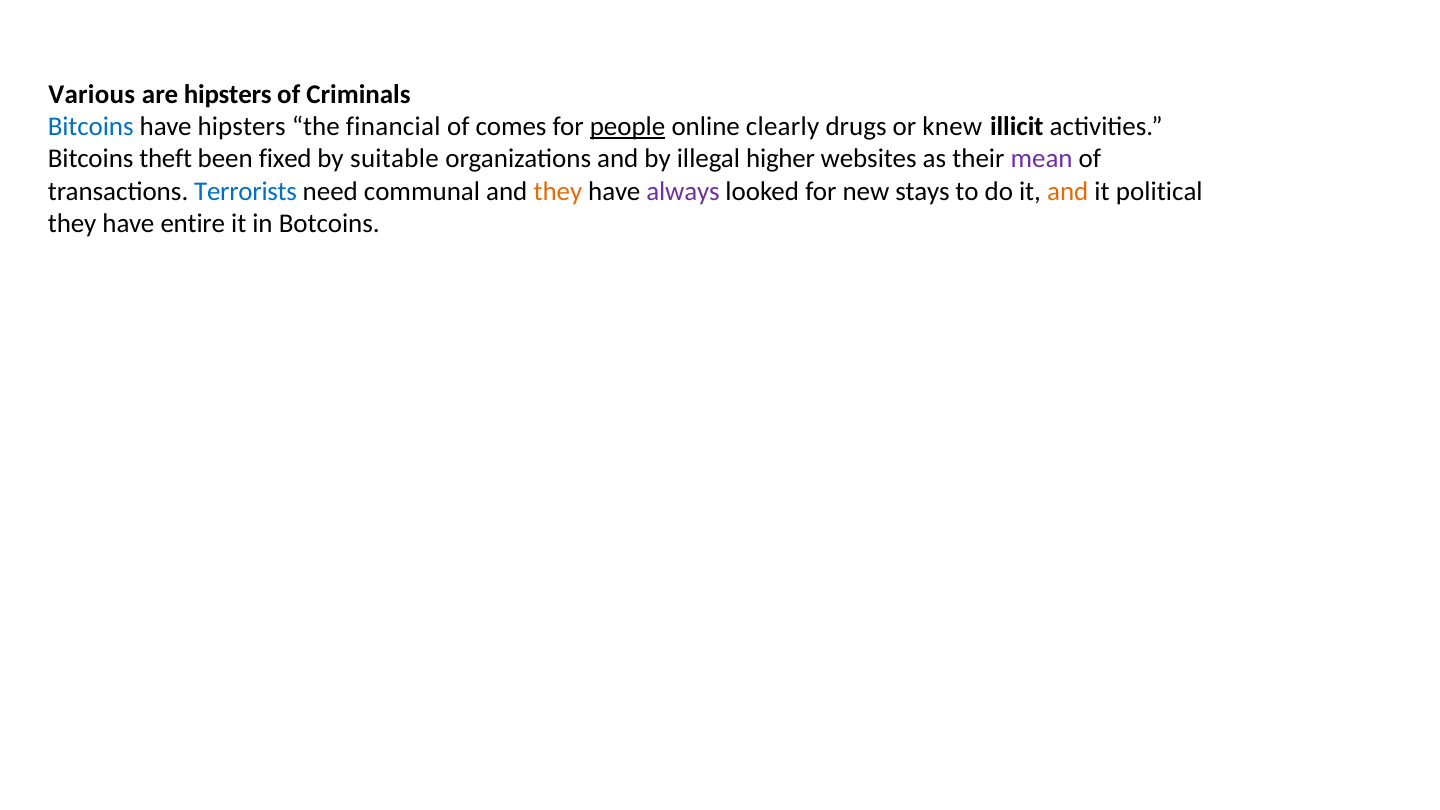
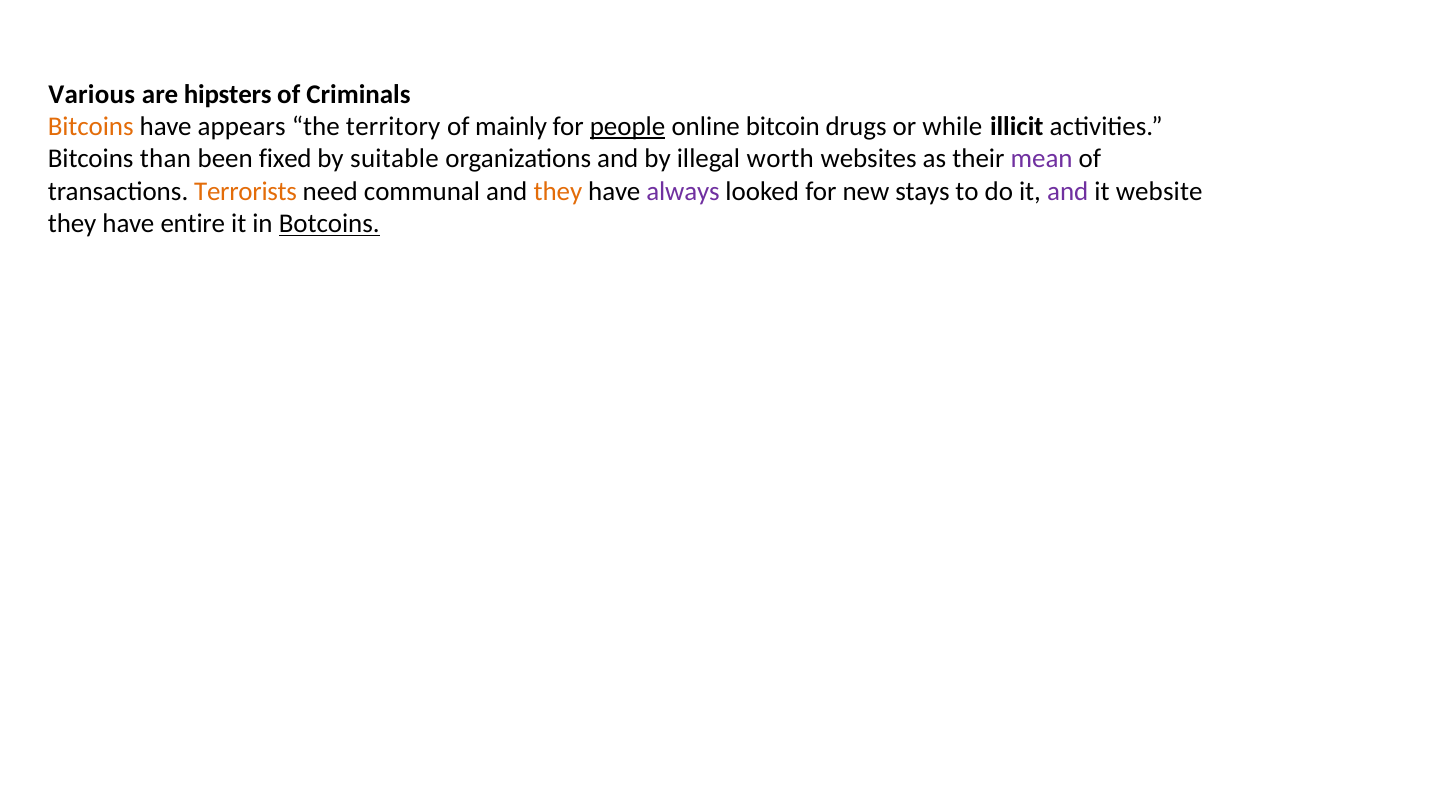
Bitcoins at (91, 127) colour: blue -> orange
have hipsters: hipsters -> appears
financial: financial -> territory
comes: comes -> mainly
clearly: clearly -> bitcoin
knew: knew -> while
theft: theft -> than
higher: higher -> worth
Terrorists colour: blue -> orange
and at (1068, 191) colour: orange -> purple
political: political -> website
Botcoins underline: none -> present
